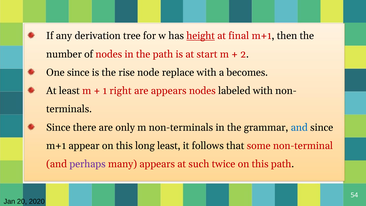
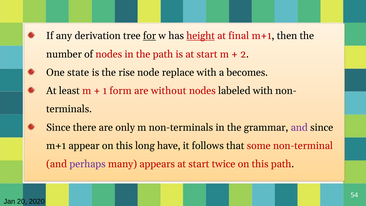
for underline: none -> present
One since: since -> state
right: right -> form
are appears: appears -> without
and at (299, 127) colour: blue -> purple
long least: least -> have
appears at such: such -> start
